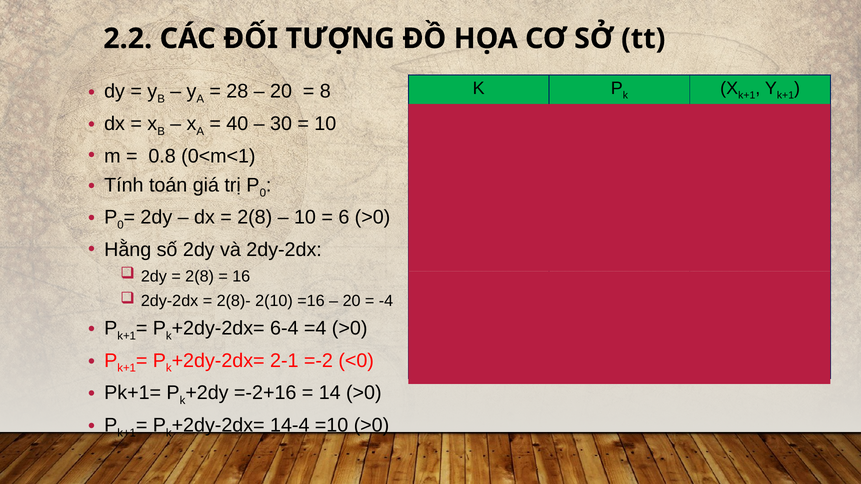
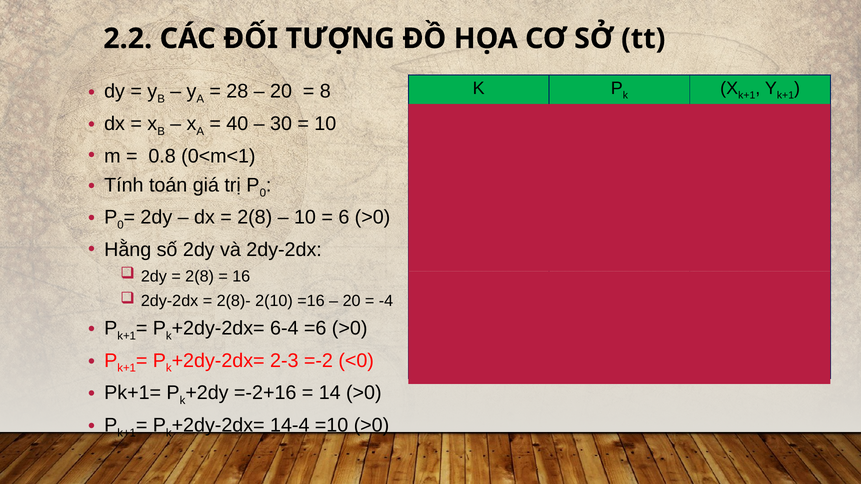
=4: =4 -> =6
2-1: 2-1 -> 2-3
